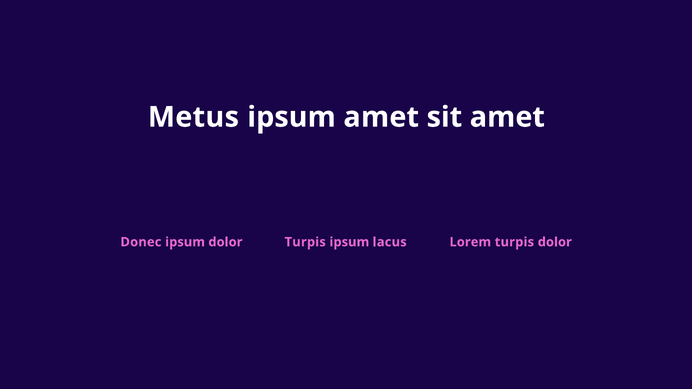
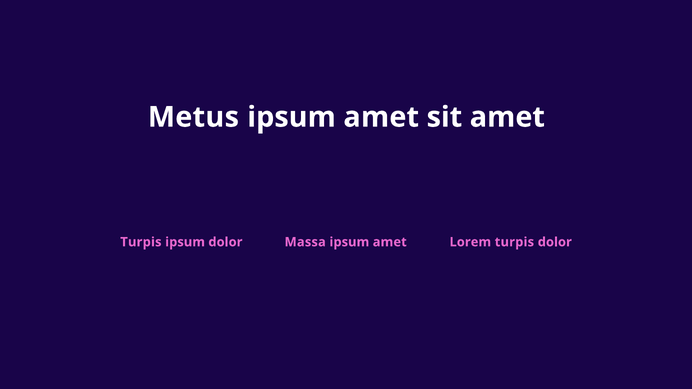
Donec at (141, 242): Donec -> Turpis
dolor Turpis: Turpis -> Massa
lacus at (390, 242): lacus -> amet
